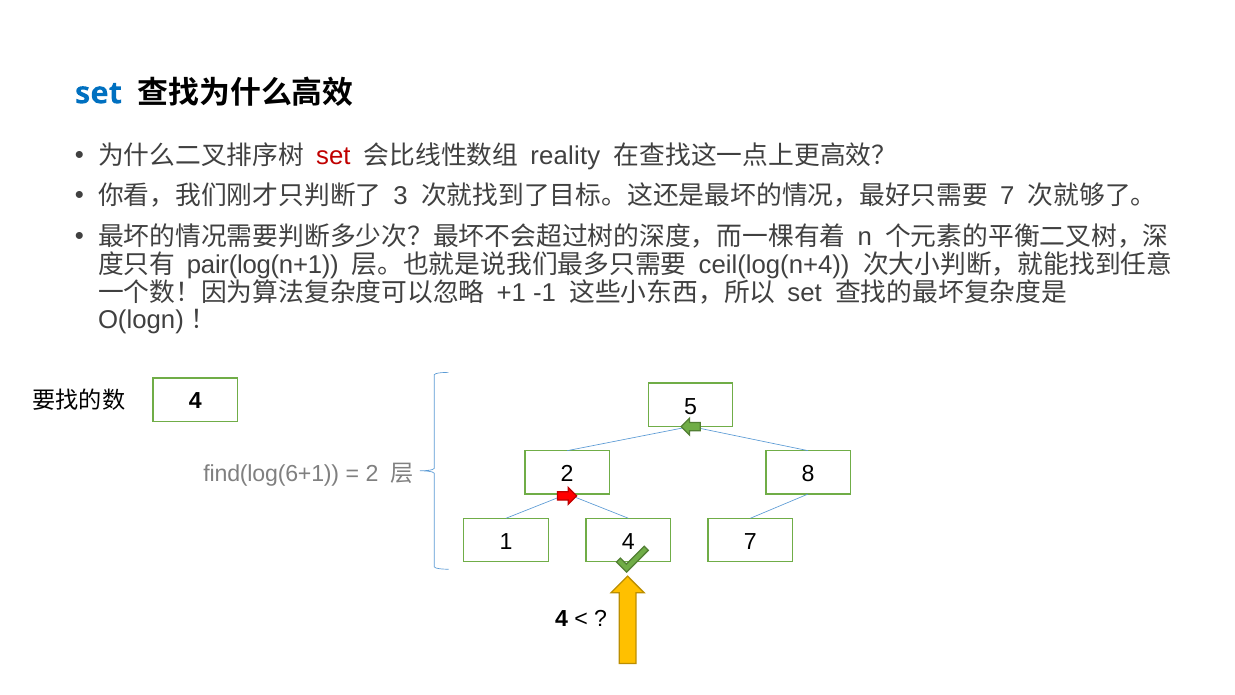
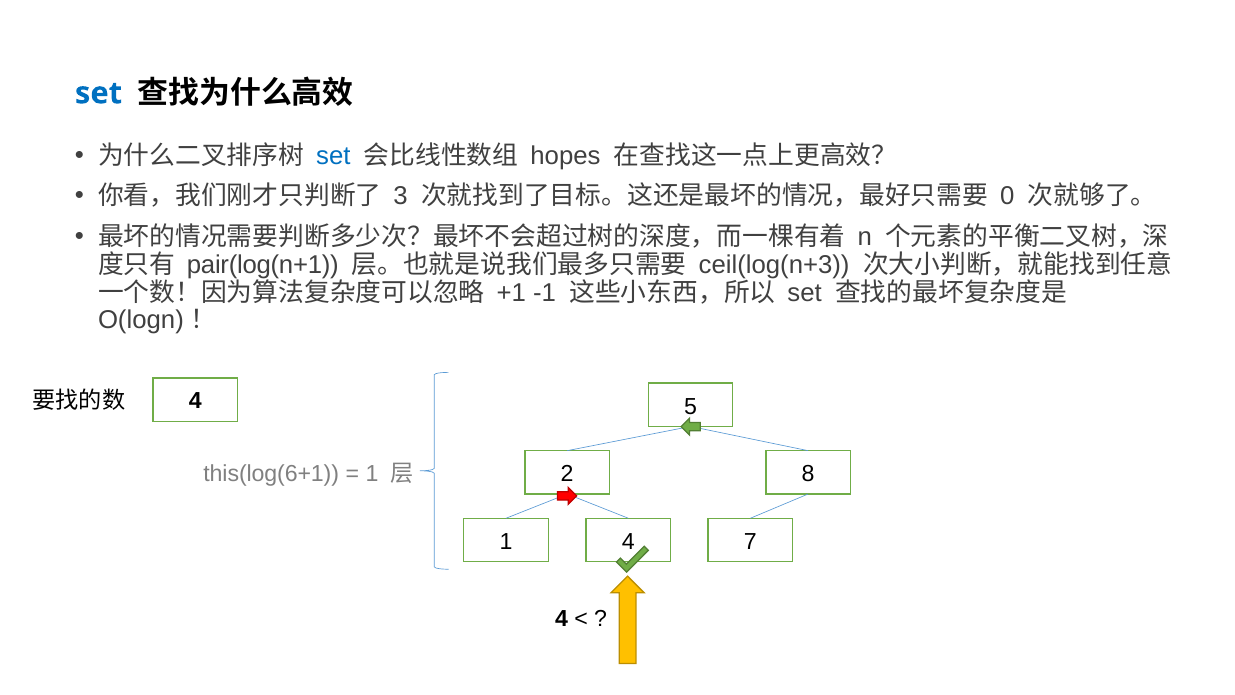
set at (333, 156) colour: red -> blue
reality: reality -> hopes
7 at (1007, 196): 7 -> 0
ceil(log(n+4: ceil(log(n+4 -> ceil(log(n+3
find(log(6+1: find(log(6+1 -> this(log(6+1
2 at (372, 473): 2 -> 1
